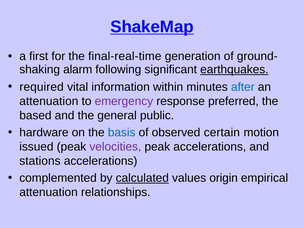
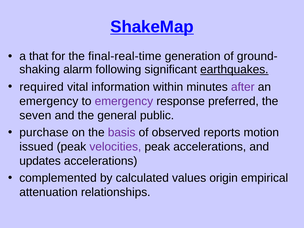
first: first -> that
after colour: blue -> purple
attenuation at (49, 101): attenuation -> emergency
based: based -> seven
hardware: hardware -> purchase
basis colour: blue -> purple
certain: certain -> reports
stations: stations -> updates
calculated underline: present -> none
